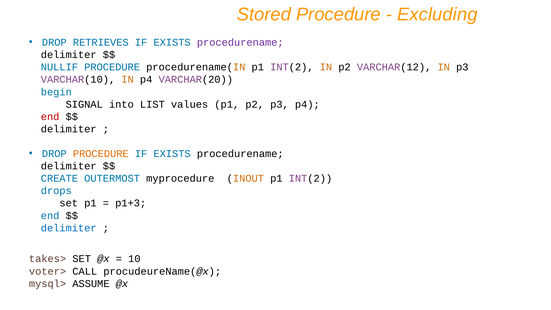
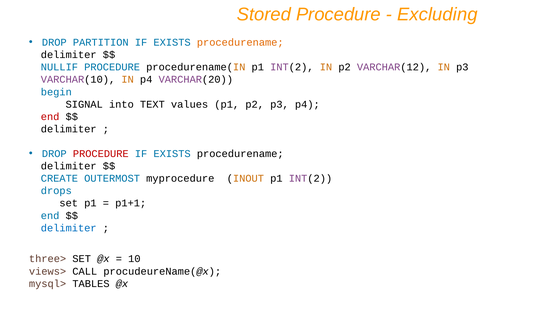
RETRIEVES: RETRIEVES -> PARTITION
procedurename at (240, 42) colour: purple -> orange
LIST: LIST -> TEXT
PROCEDURE at (101, 154) colour: orange -> red
p1+3: p1+3 -> p1+1
takes>: takes> -> three>
voter>: voter> -> views>
ASSUME: ASSUME -> TABLES
